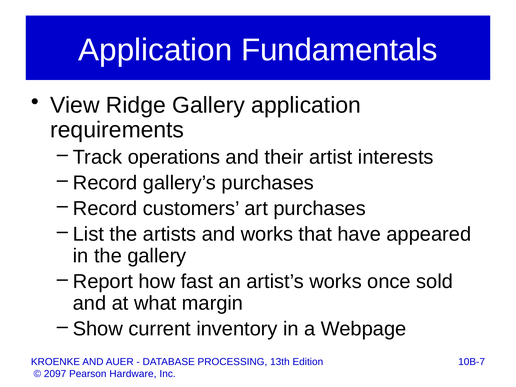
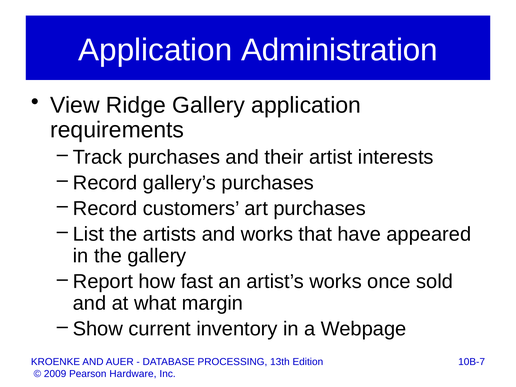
Fundamentals: Fundamentals -> Administration
Track operations: operations -> purchases
2097: 2097 -> 2009
